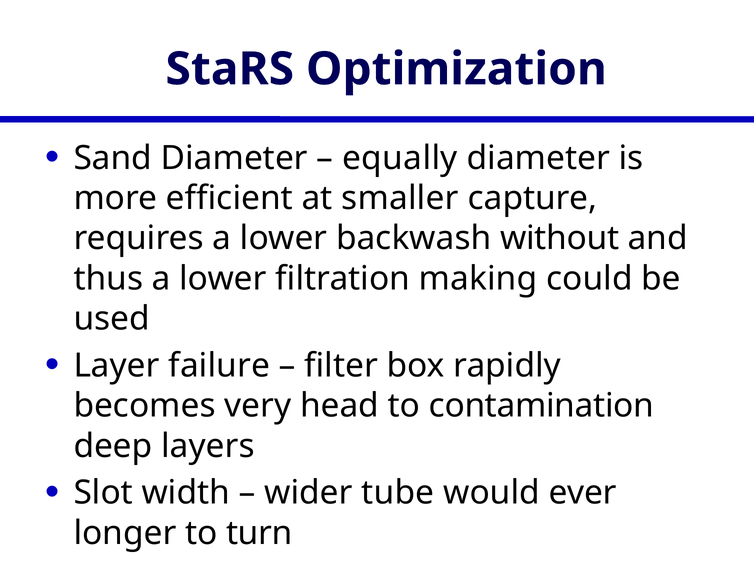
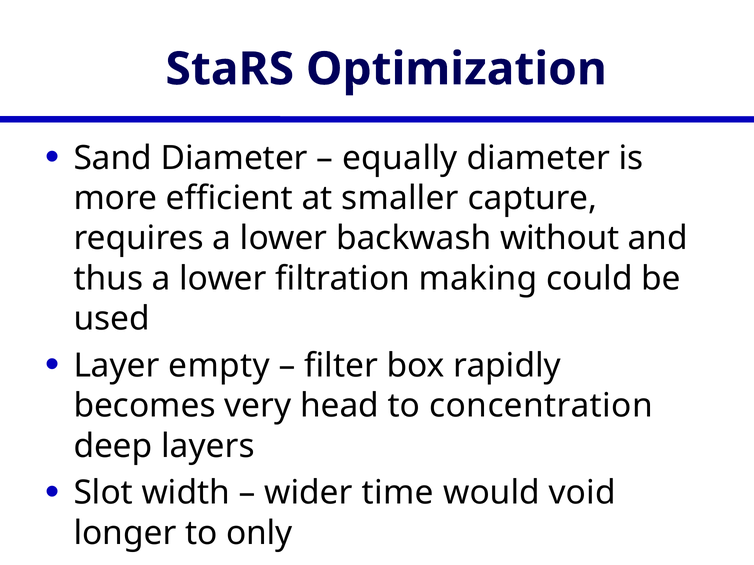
failure: failure -> empty
contamination: contamination -> concentration
tube: tube -> time
ever: ever -> void
turn: turn -> only
